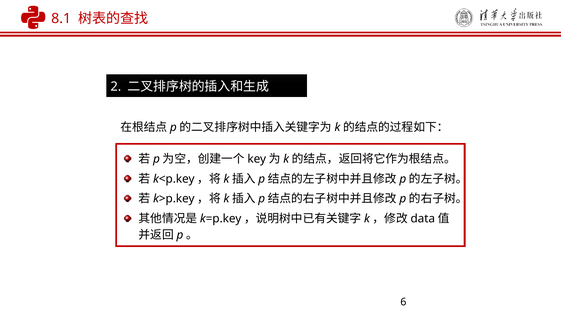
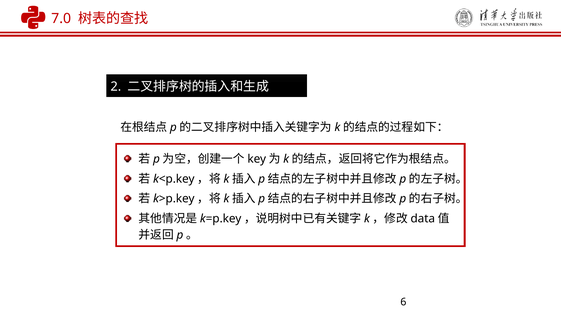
8.1: 8.1 -> 7.0
